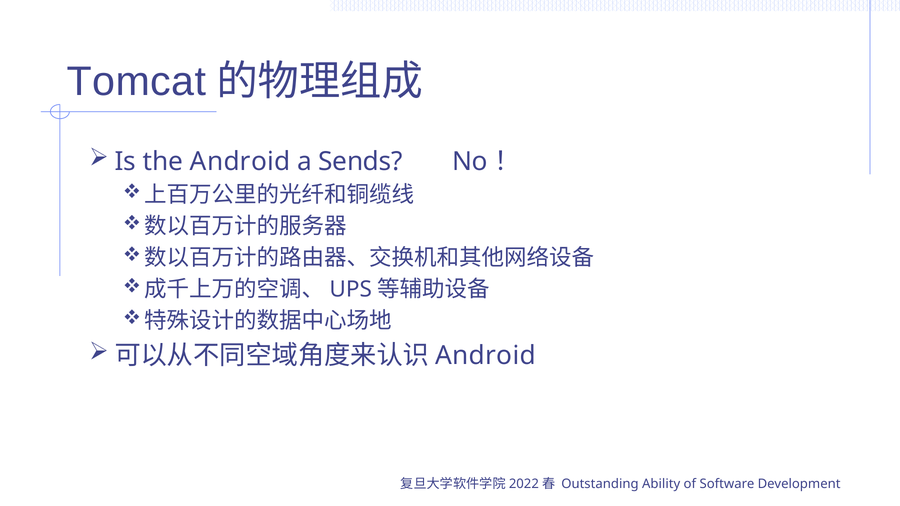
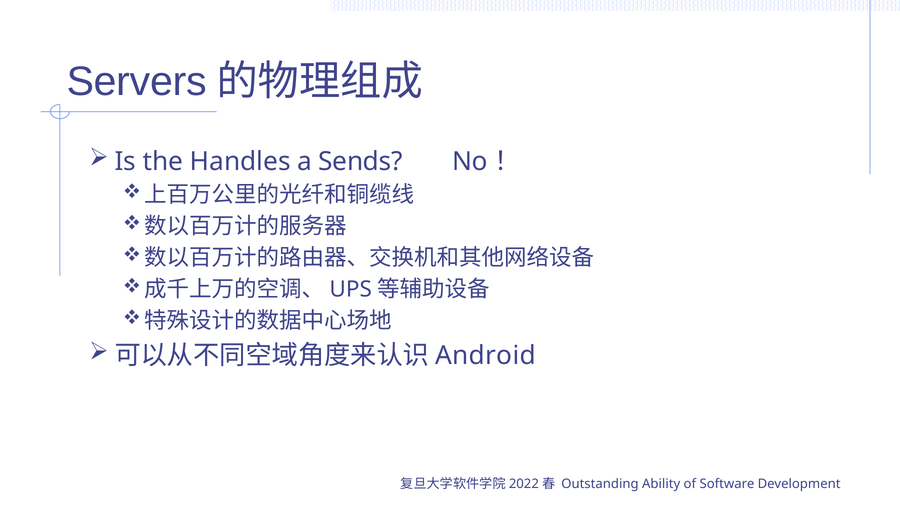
Tomcat: Tomcat -> Servers
the Android: Android -> Handles
